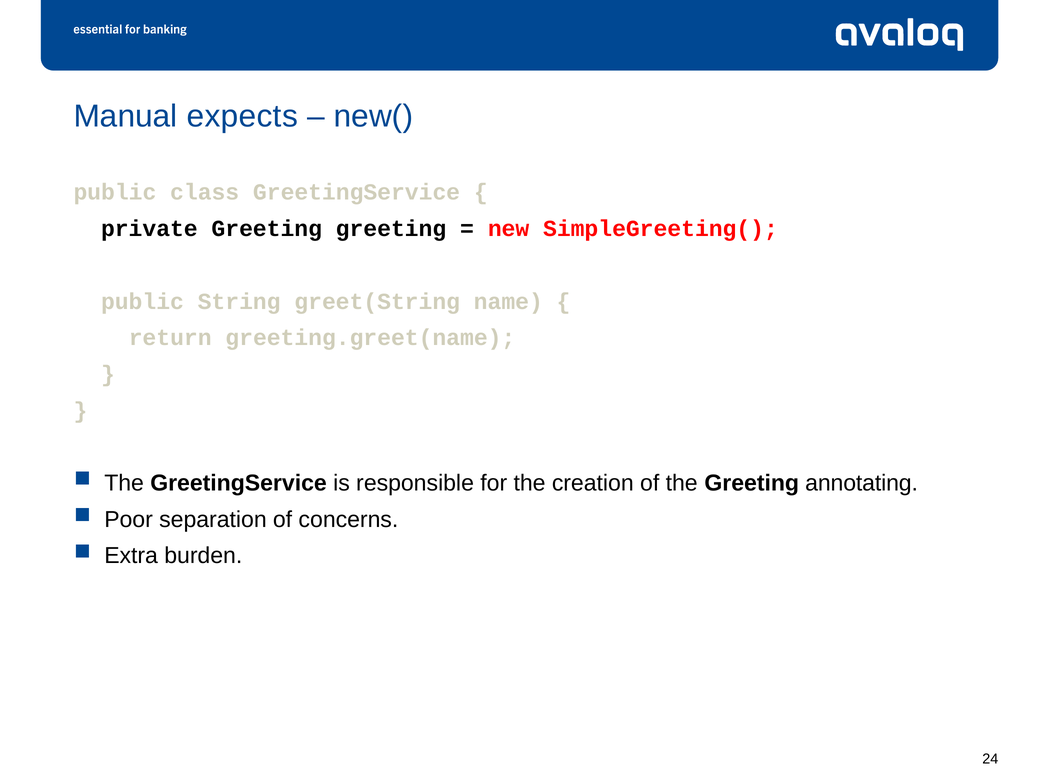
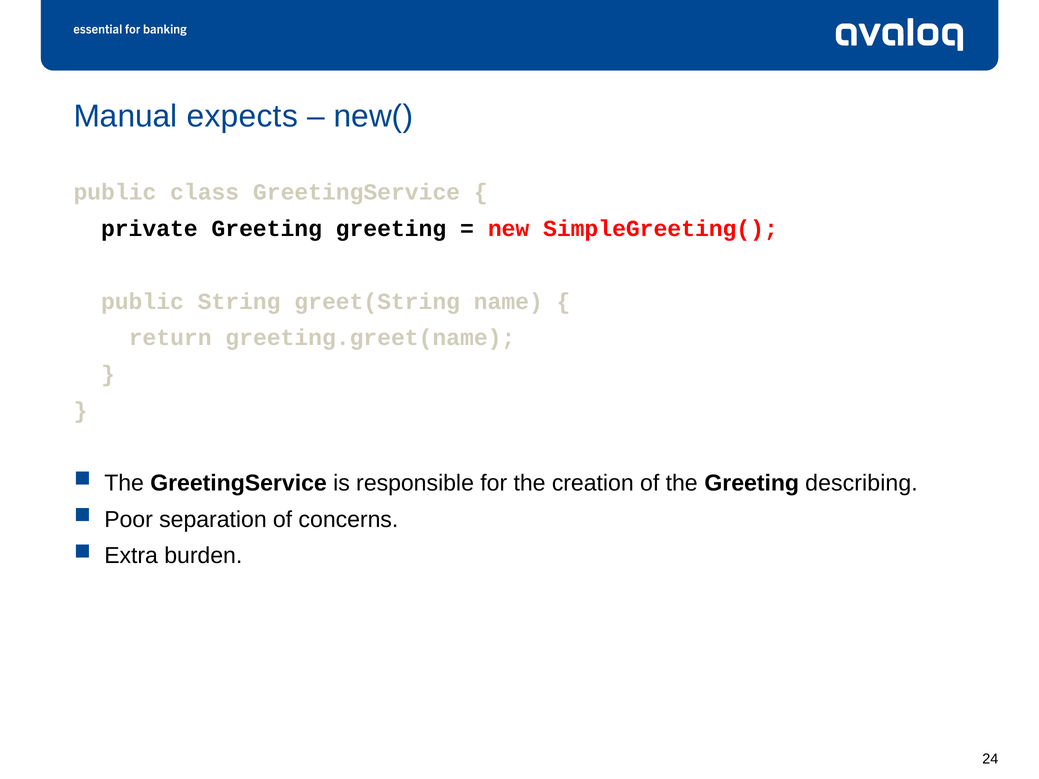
annotating: annotating -> describing
